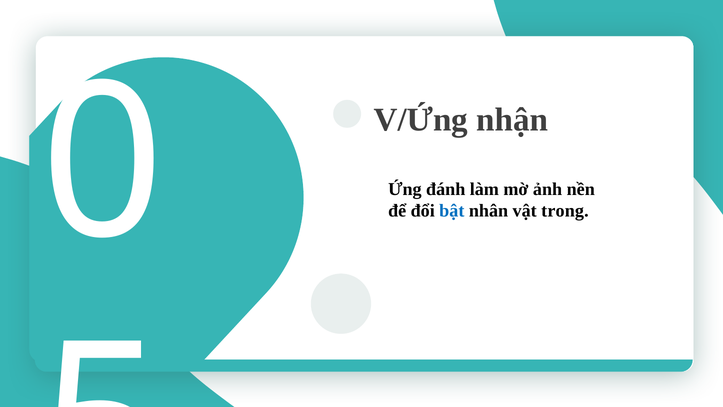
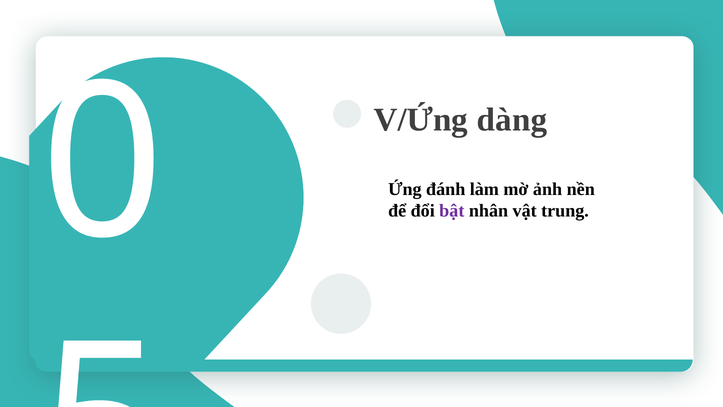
nhận: nhận -> dàng
bật colour: blue -> purple
trong: trong -> trung
